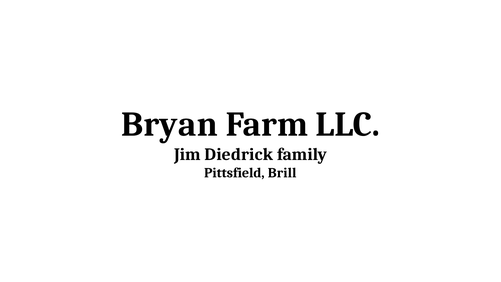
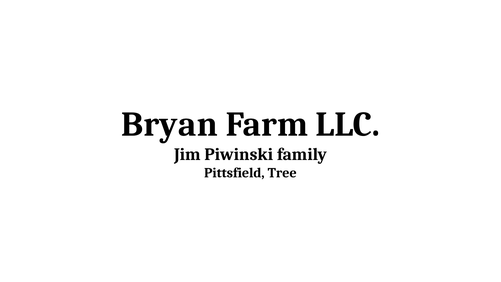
Diedrick: Diedrick -> Piwinski
Brill: Brill -> Tree
